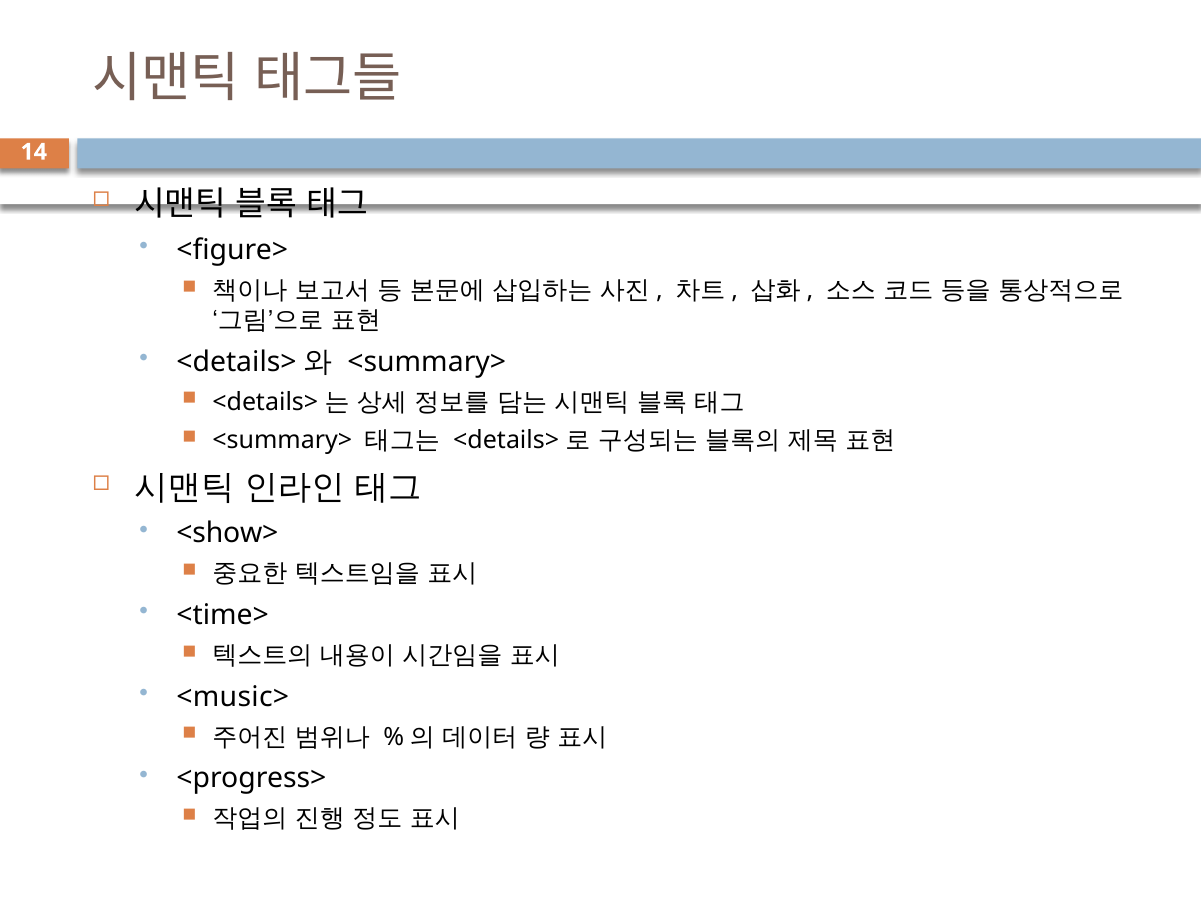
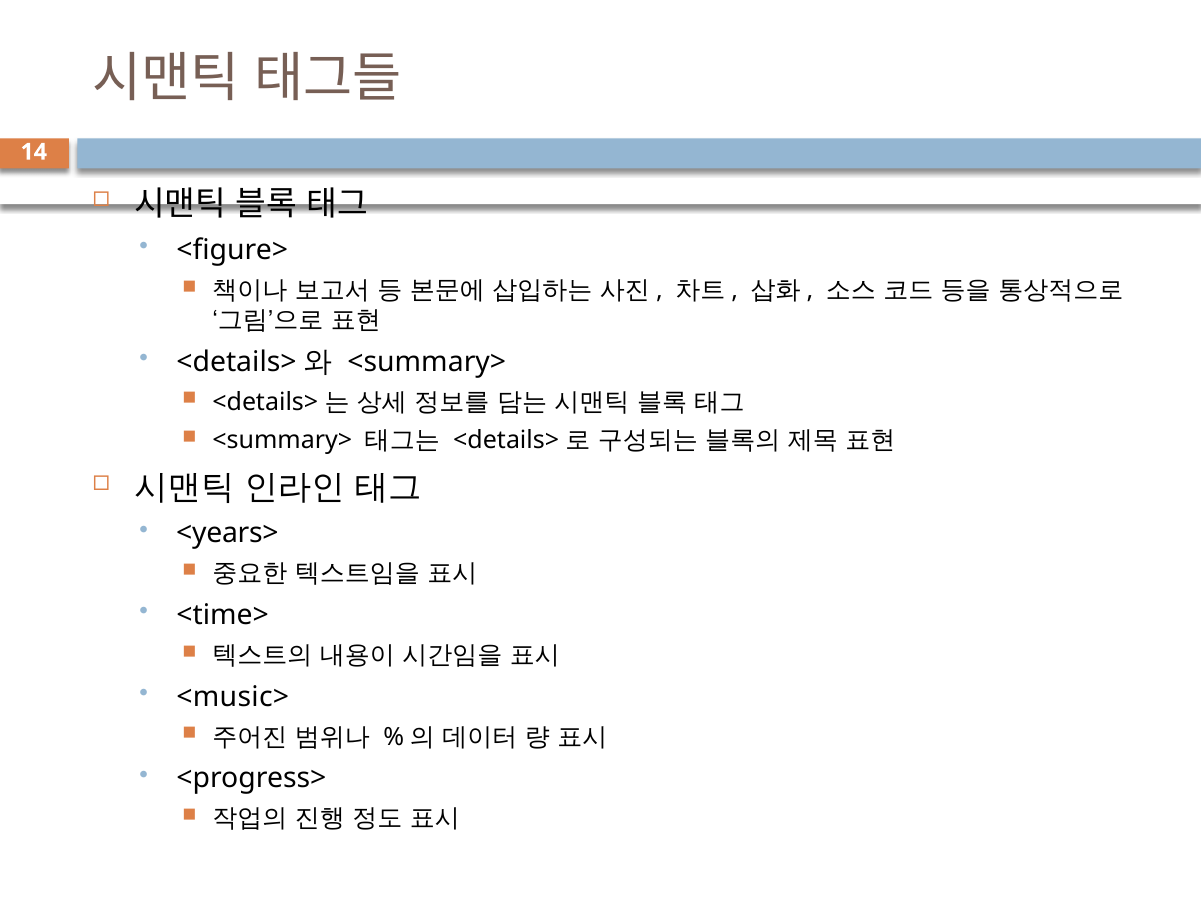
<show>: <show> -> <years>
